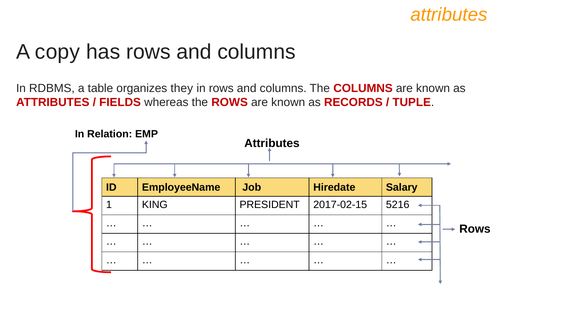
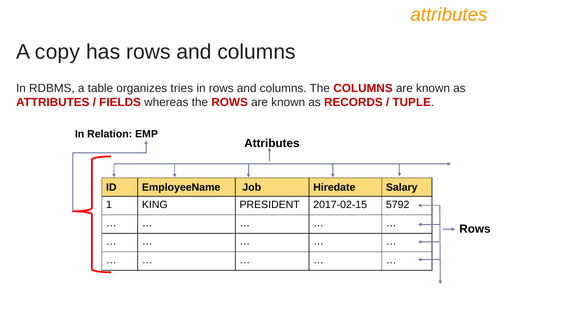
they: they -> tries
5216: 5216 -> 5792
